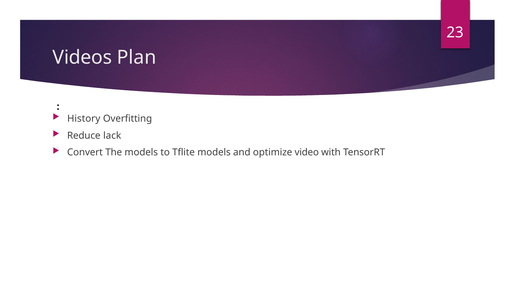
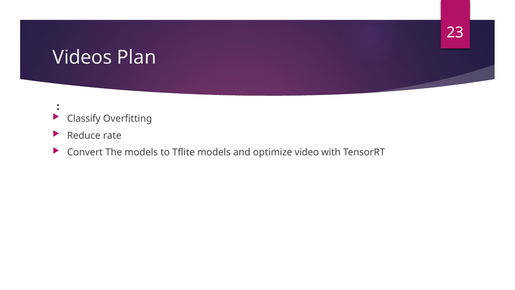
History: History -> Classify
lack: lack -> rate
